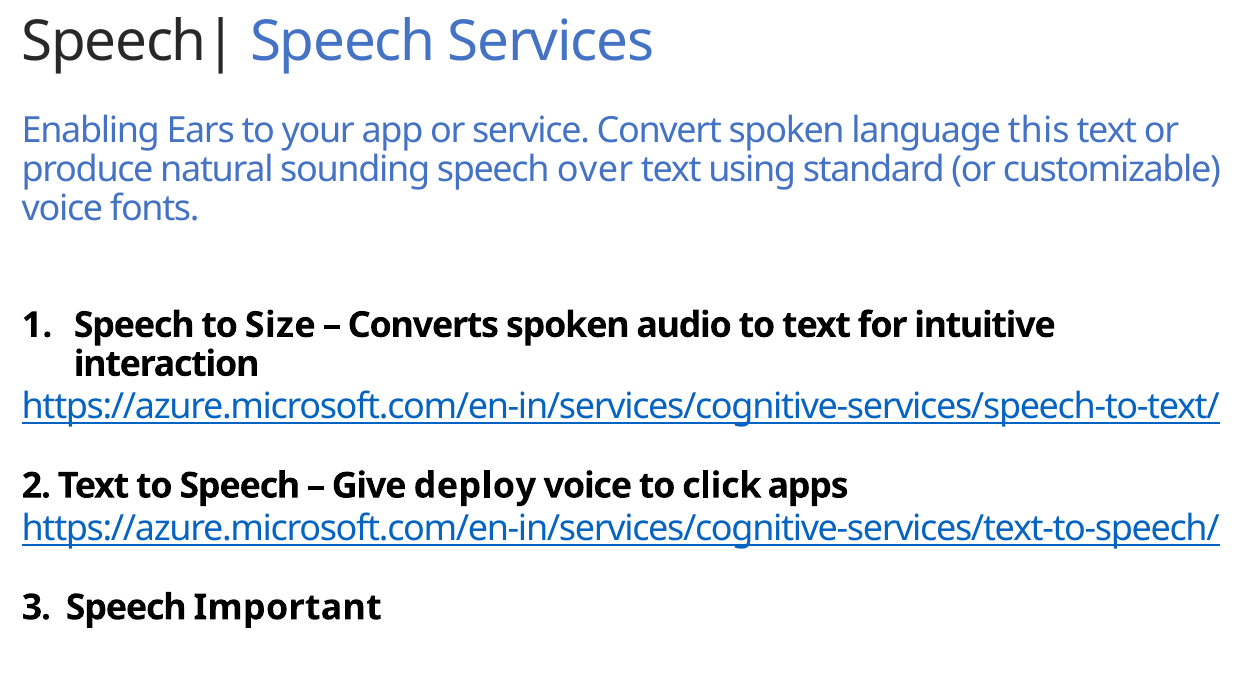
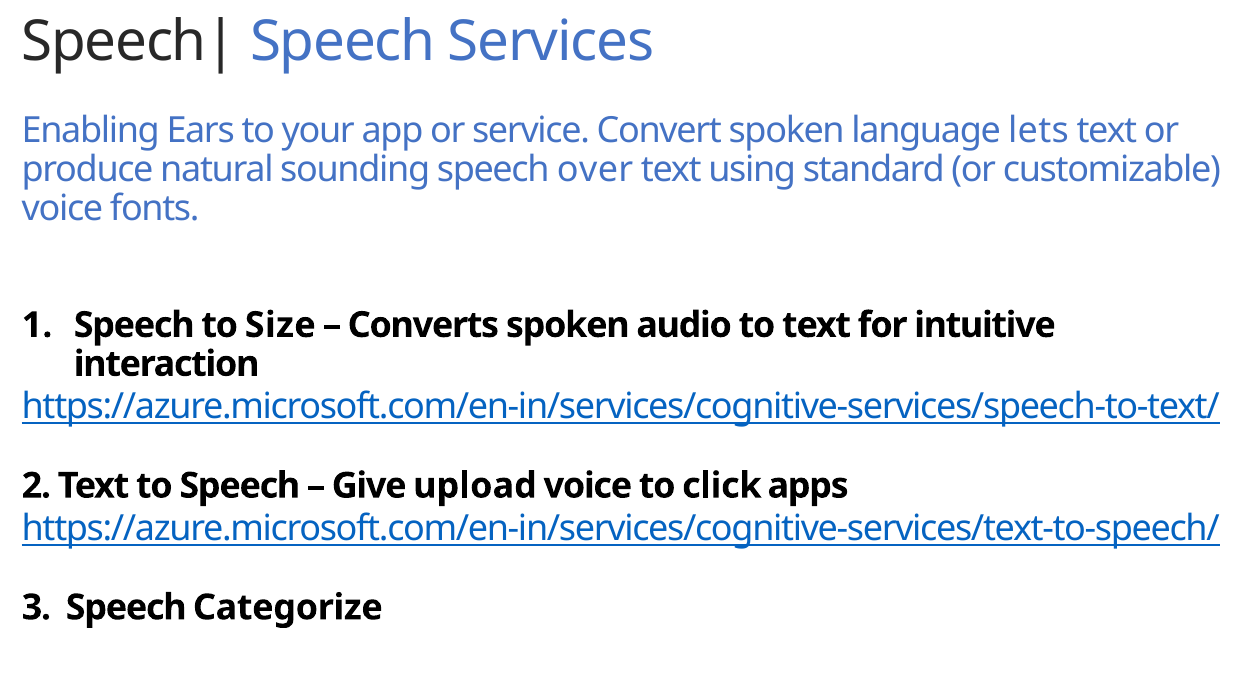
this: this -> lets
deploy: deploy -> upload
Important: Important -> Categorize
